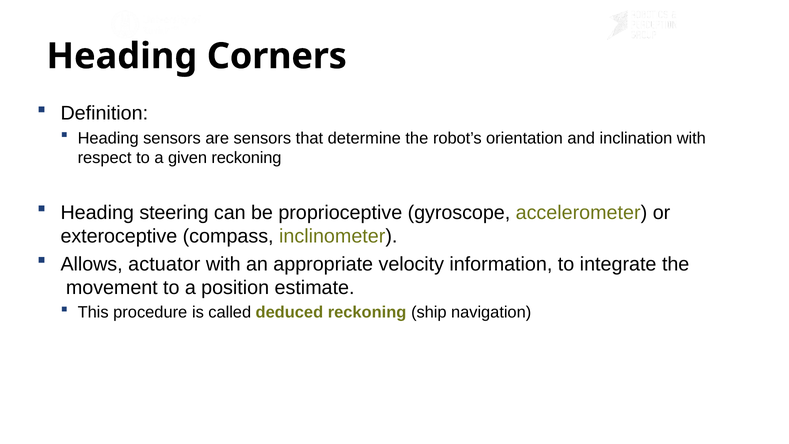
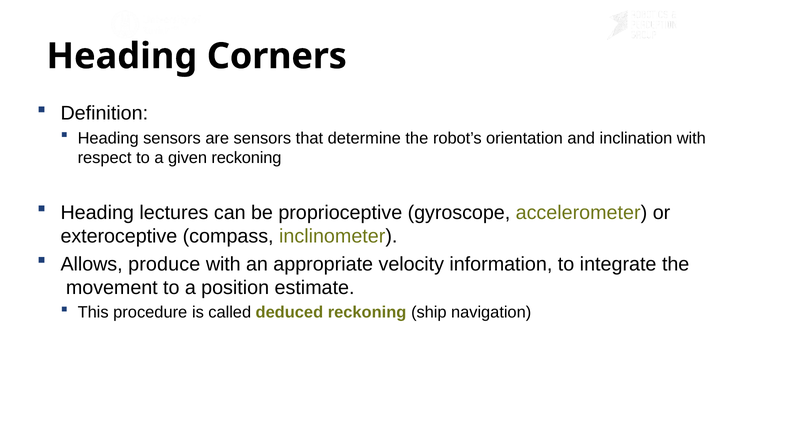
steering: steering -> lectures
actuator: actuator -> produce
